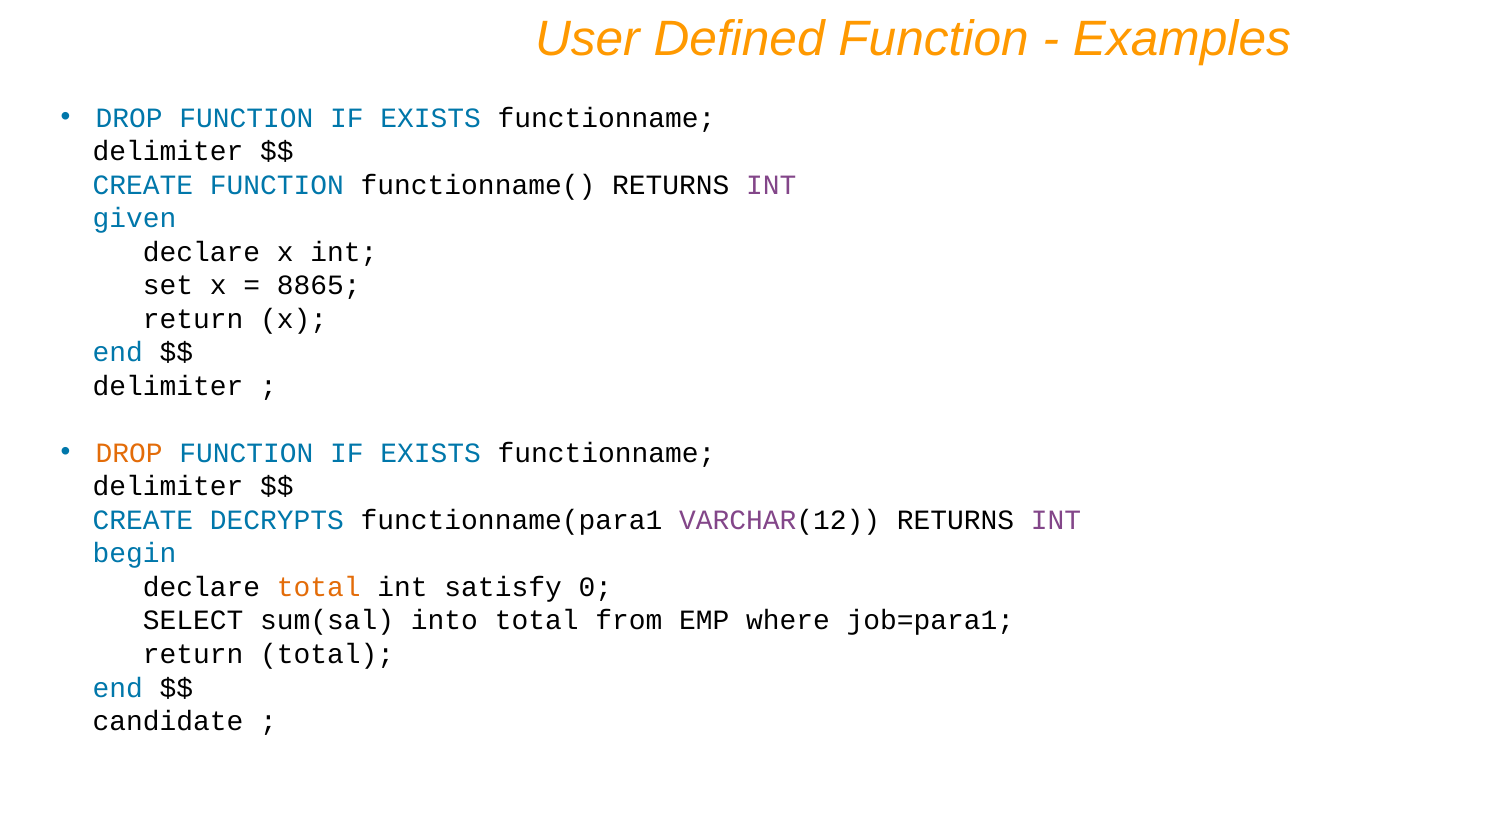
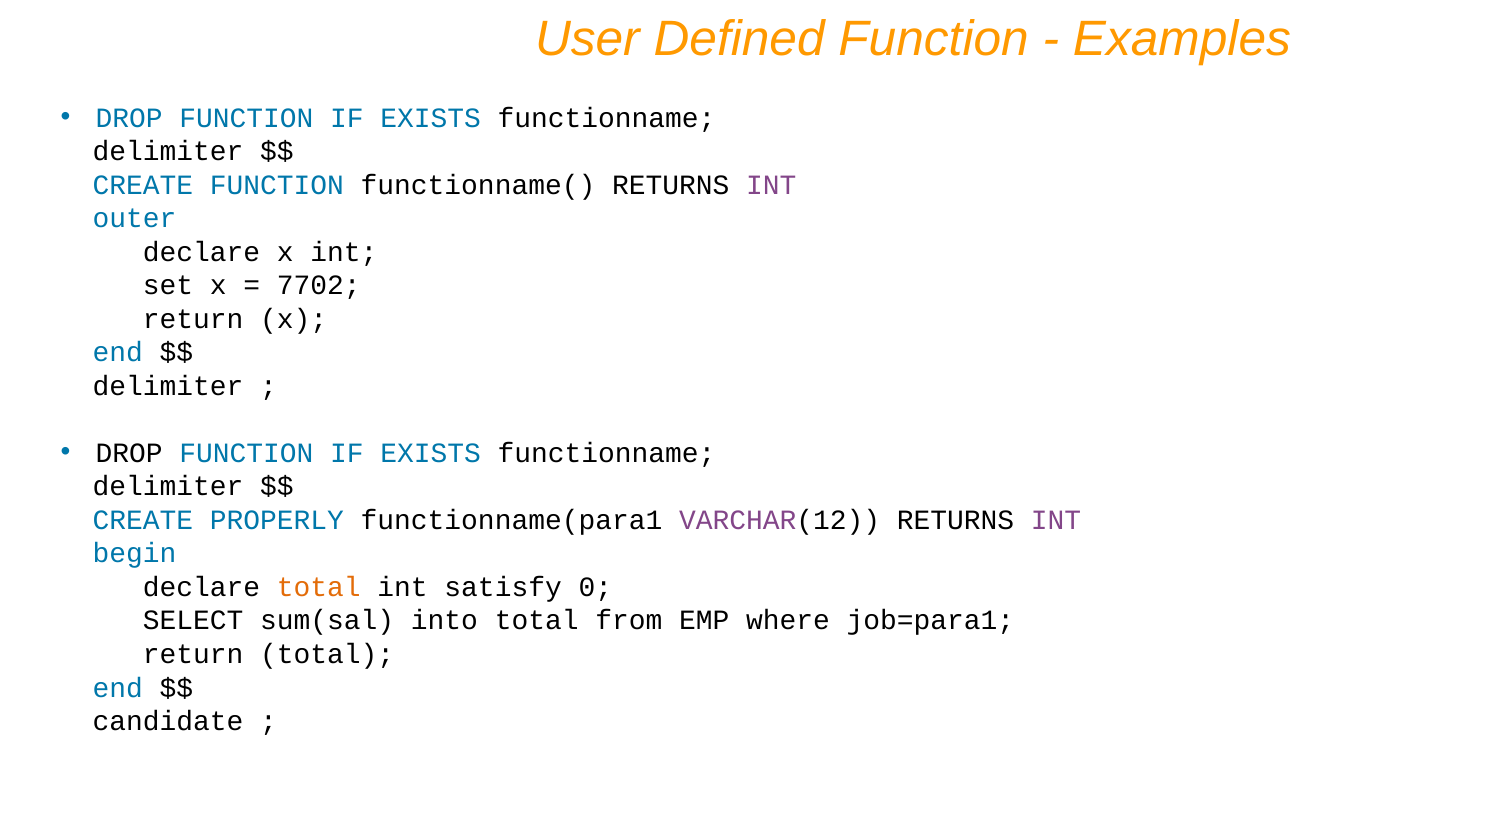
given: given -> outer
8865: 8865 -> 7702
DROP at (129, 453) colour: orange -> black
DECRYPTS: DECRYPTS -> PROPERLY
